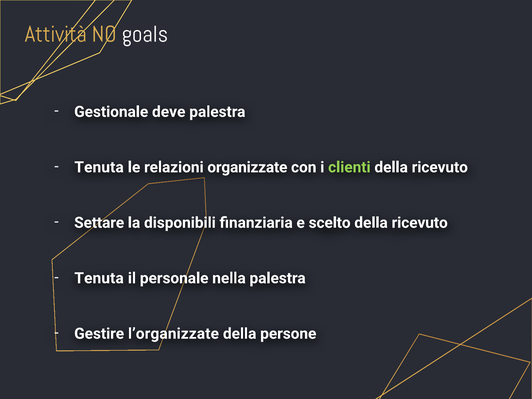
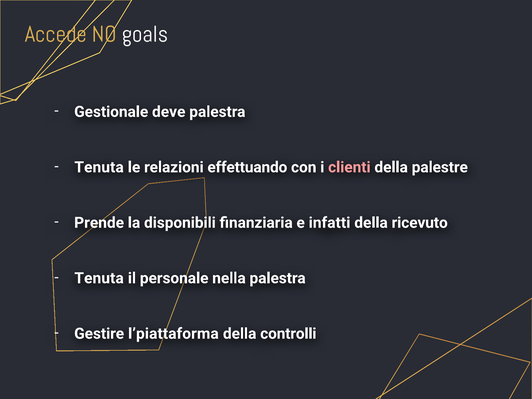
Attività: Attività -> Accede
organizzate: organizzate -> effettuando
clienti colour: light green -> pink
ricevuto at (440, 167): ricevuto -> palestre
Settare: Settare -> Prende
scelto: scelto -> infatti
l’organizzate: l’organizzate -> l’piattaforma
persone: persone -> controlli
